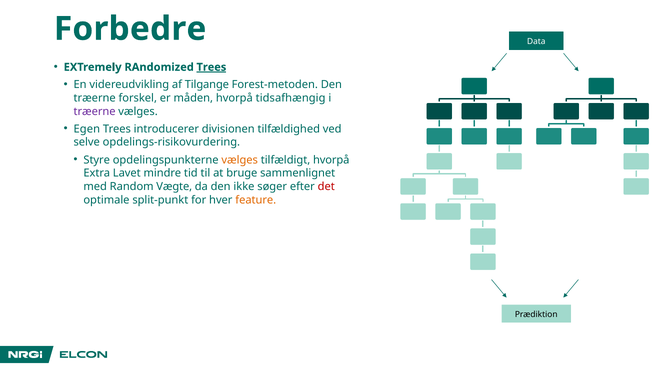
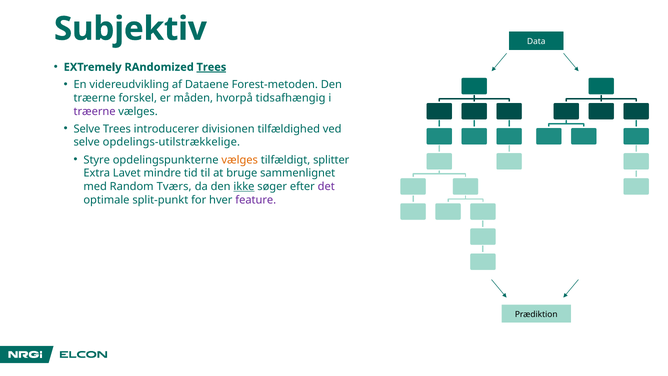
Forbedre: Forbedre -> Subjektiv
Tilgange: Tilgange -> Dataene
Egen at (87, 129): Egen -> Selve
opdelings-risikovurdering: opdelings-risikovurdering -> opdelings-utilstrækkelige
tilfældigt hvorpå: hvorpå -> splitter
Vægte: Vægte -> Tværs
ikke underline: none -> present
det colour: red -> purple
feature colour: orange -> purple
